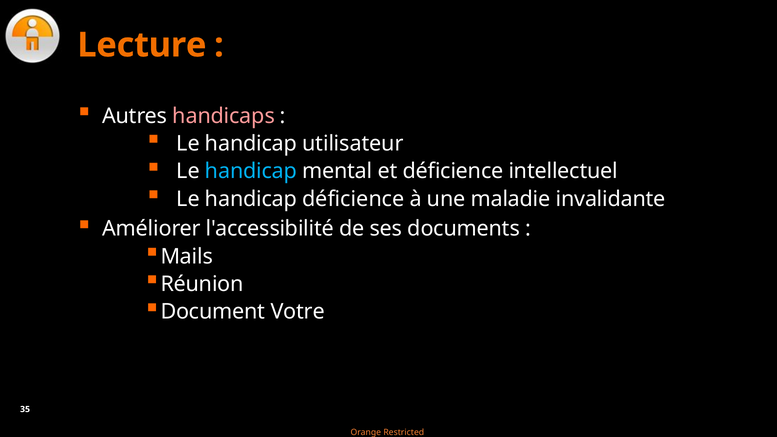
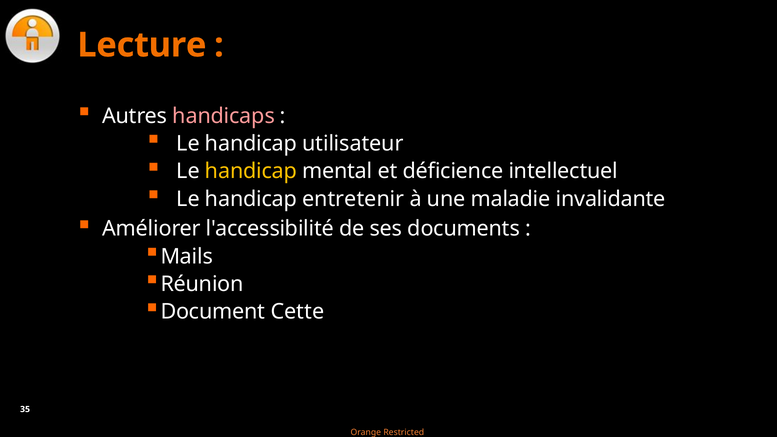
handicap at (251, 171) colour: light blue -> yellow
handicap déficience: déficience -> entretenir
Votre: Votre -> Cette
